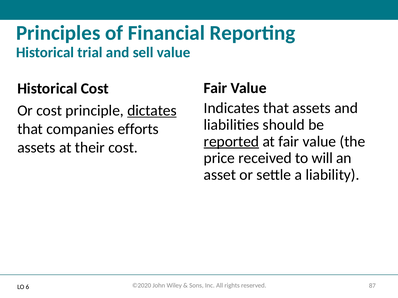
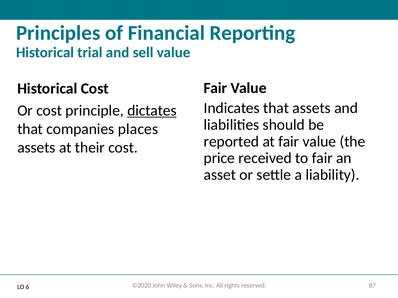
efforts: efforts -> places
reported underline: present -> none
to will: will -> fair
